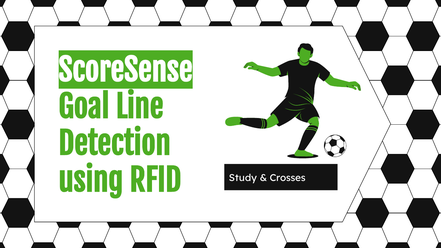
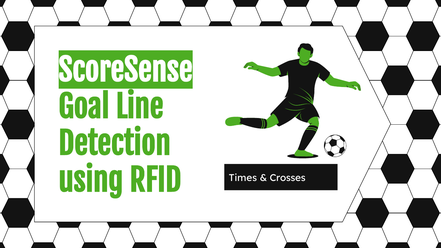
Study: Study -> Times
